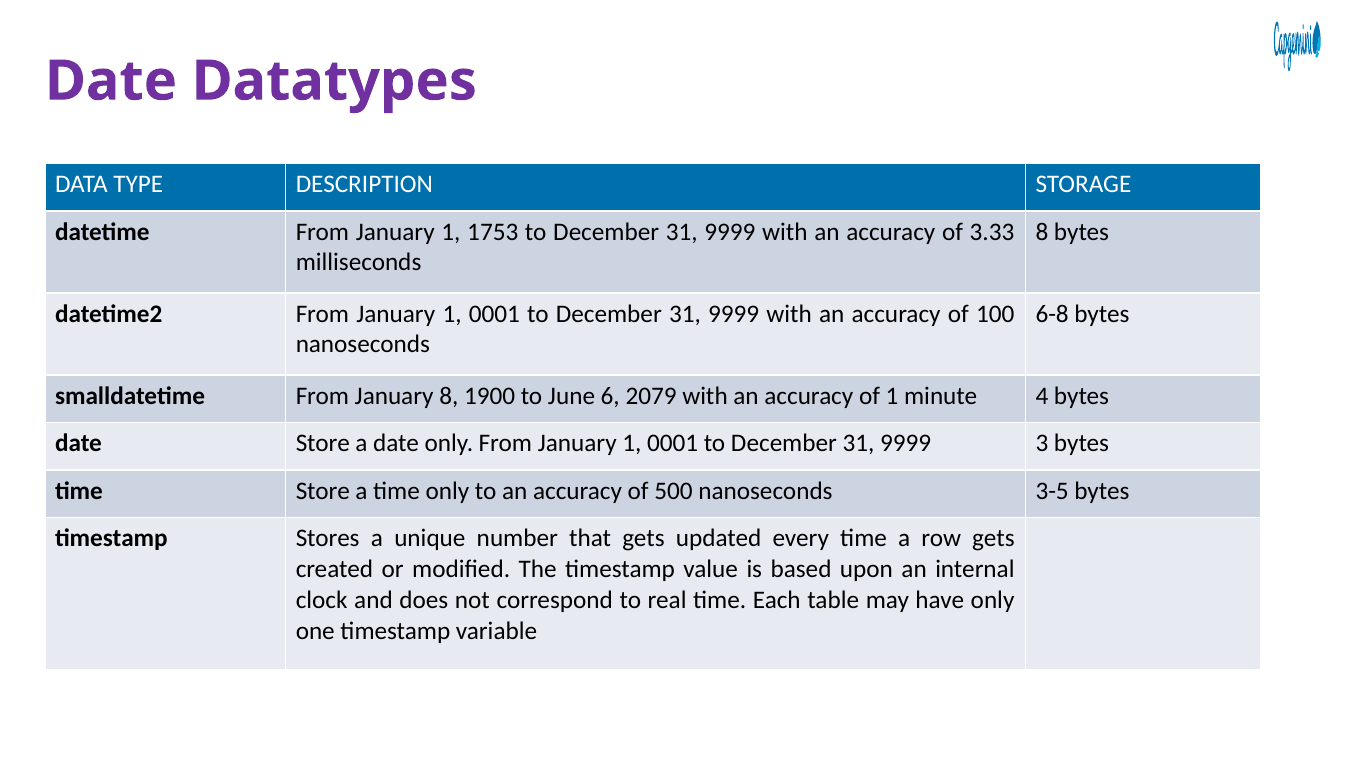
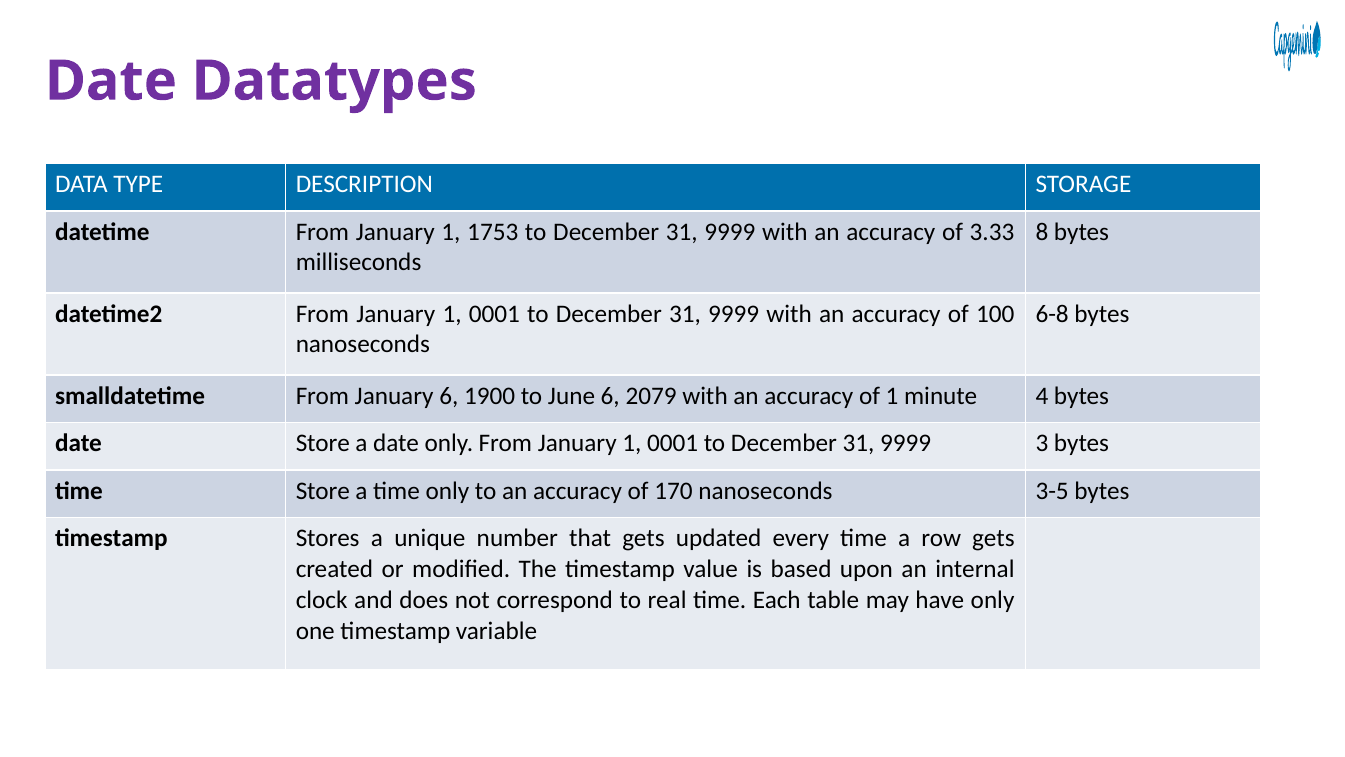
January 8: 8 -> 6
500: 500 -> 170
